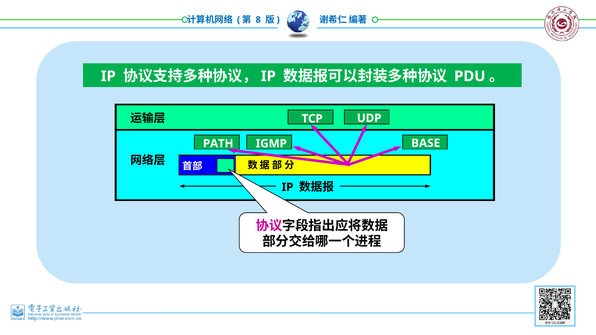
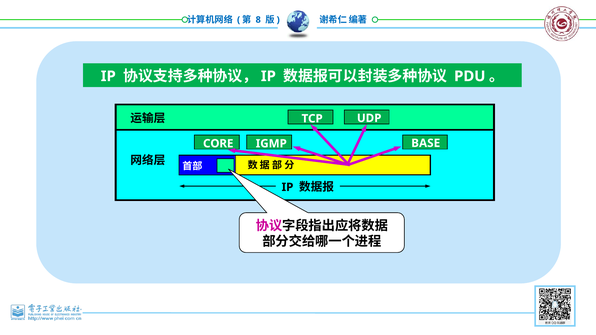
PATH: PATH -> CORE
